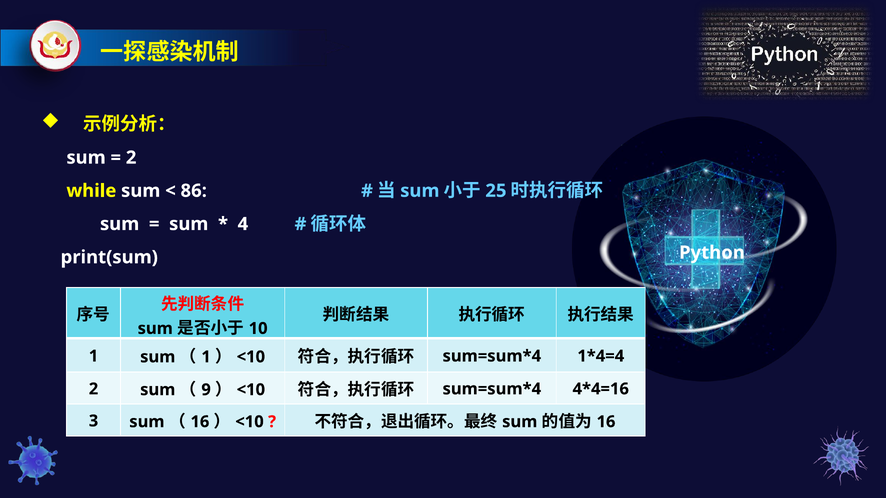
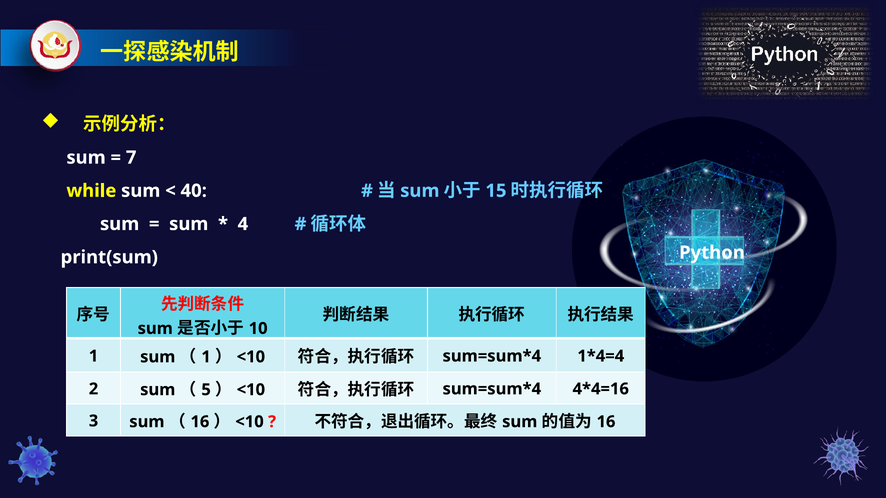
2 at (131, 158): 2 -> 7
86: 86 -> 40
25: 25 -> 15
9: 9 -> 5
